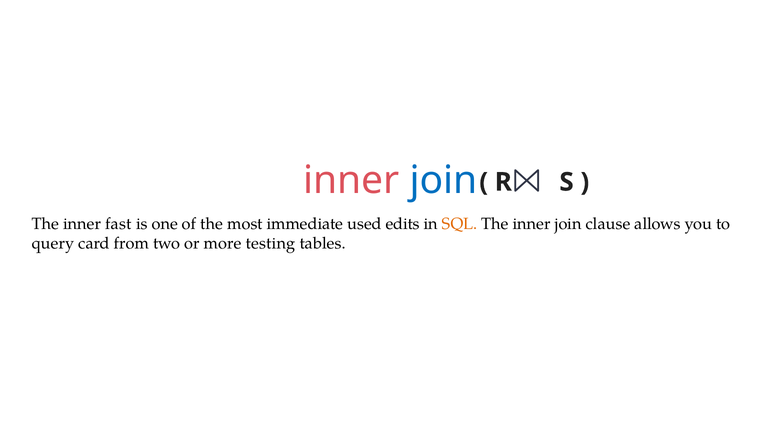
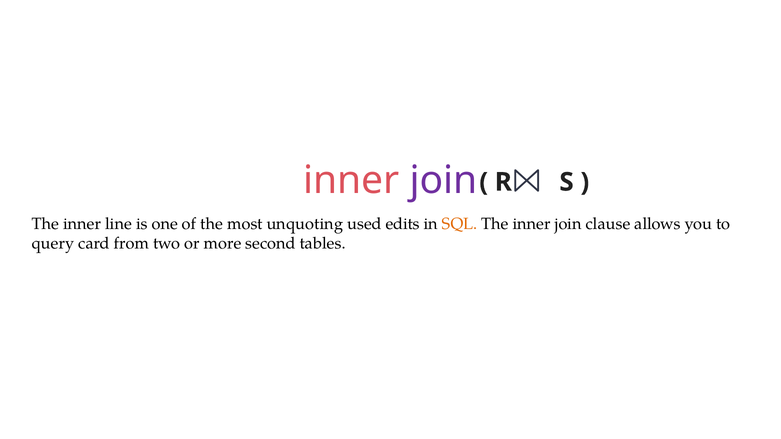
join at (444, 180) colour: blue -> purple
fast: fast -> line
immediate: immediate -> unquoting
testing: testing -> second
